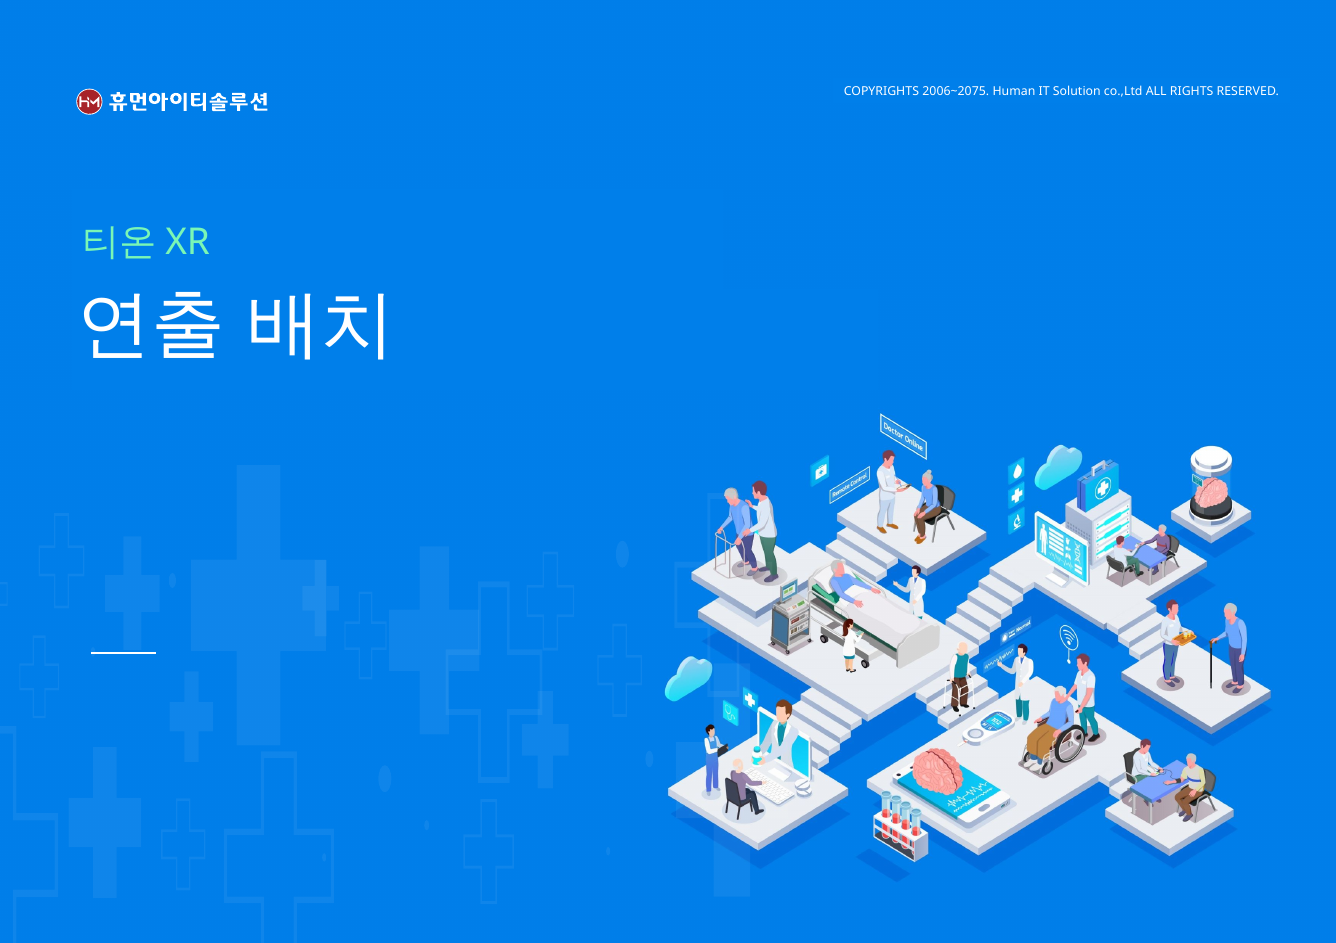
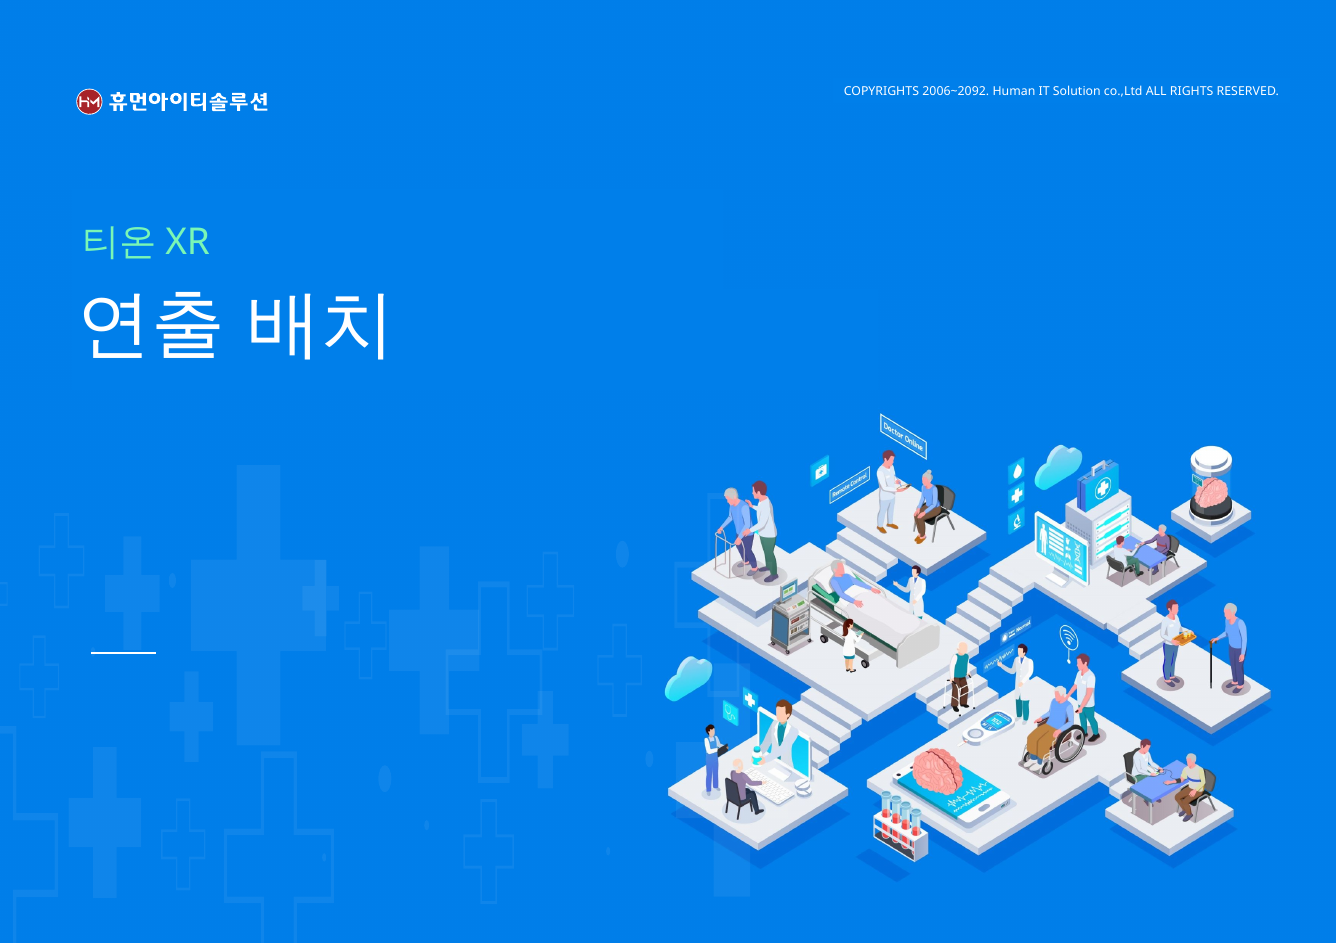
2006~2075: 2006~2075 -> 2006~2092
